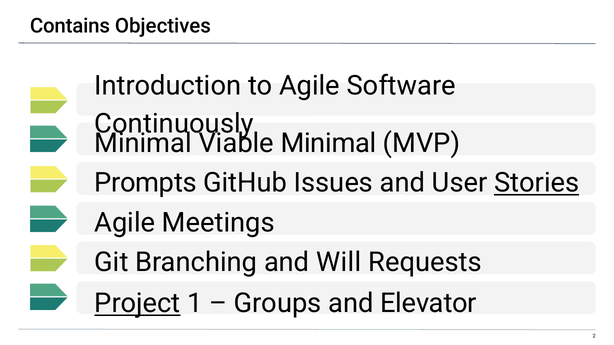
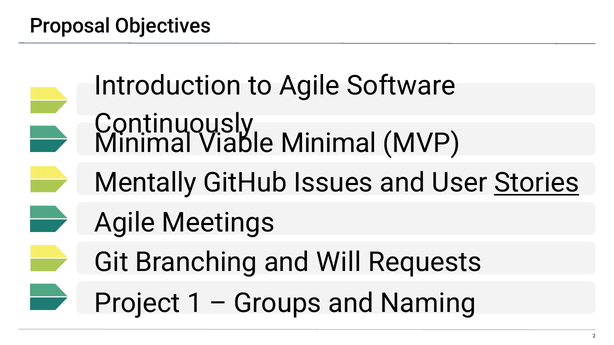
Contains: Contains -> Proposal
Prompts: Prompts -> Mentally
Project underline: present -> none
Elevator: Elevator -> Naming
